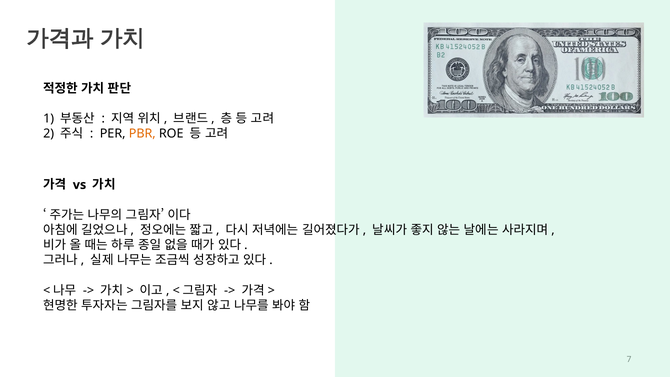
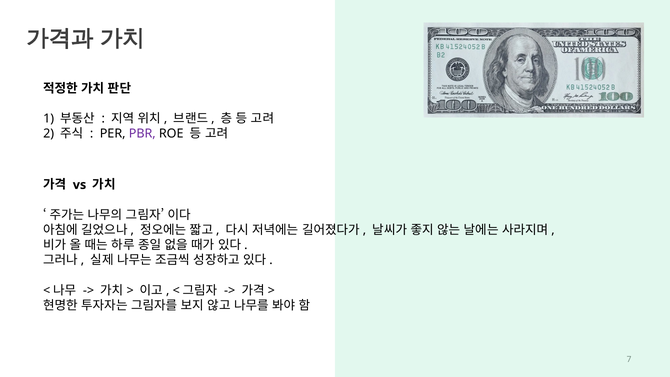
PBR colour: orange -> purple
